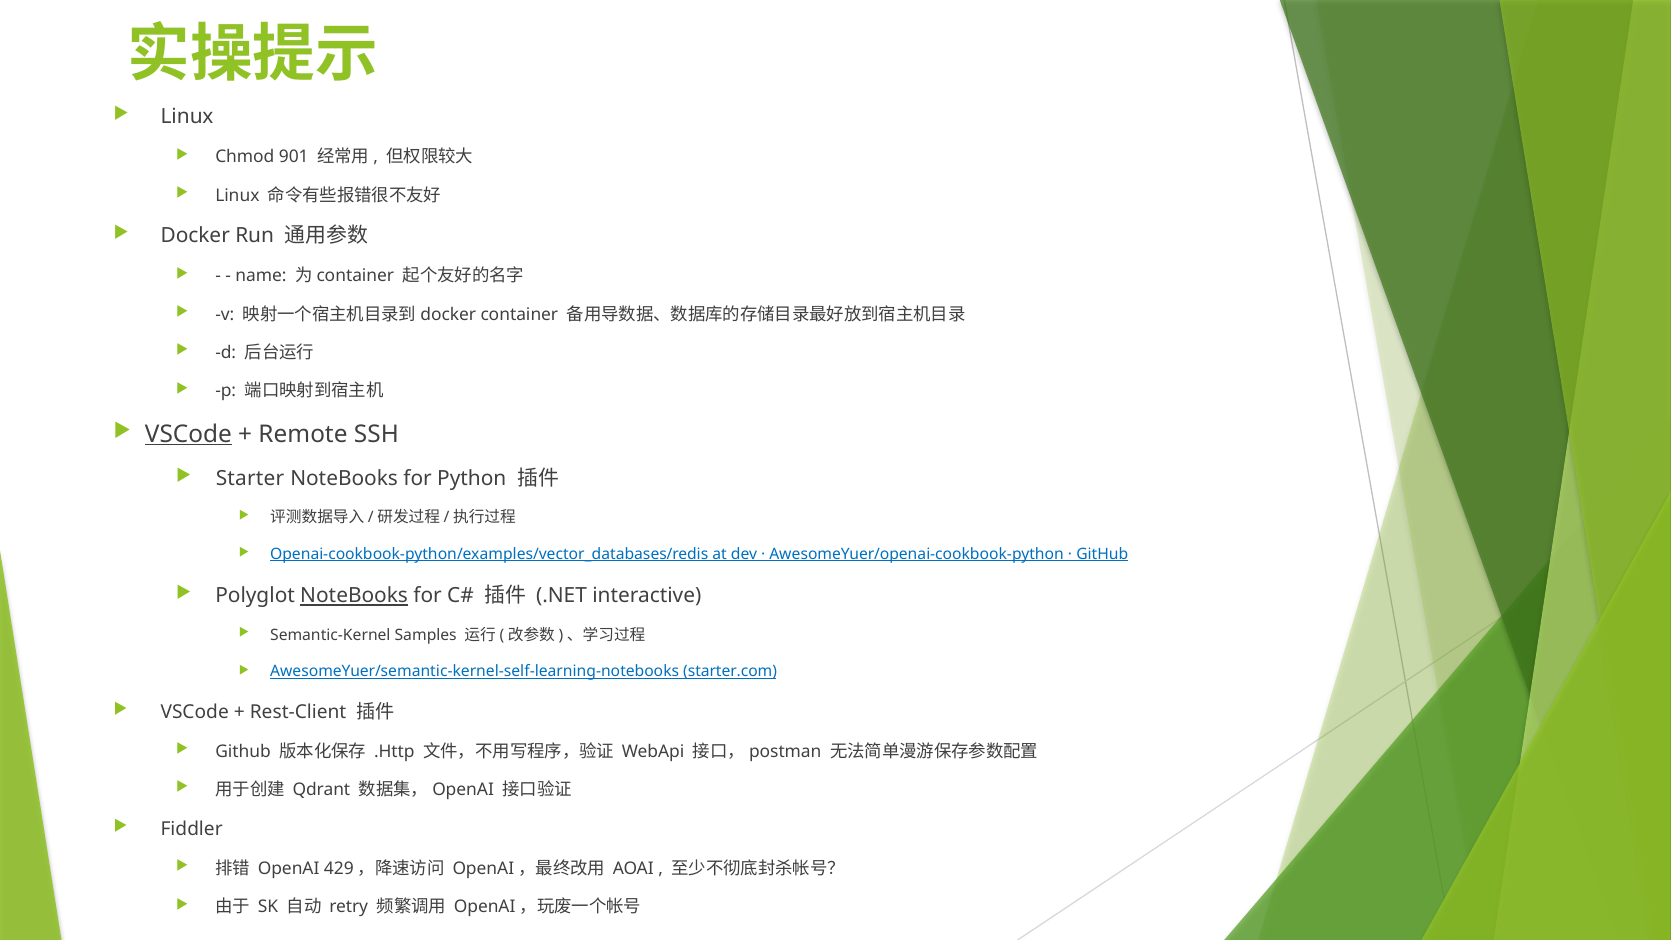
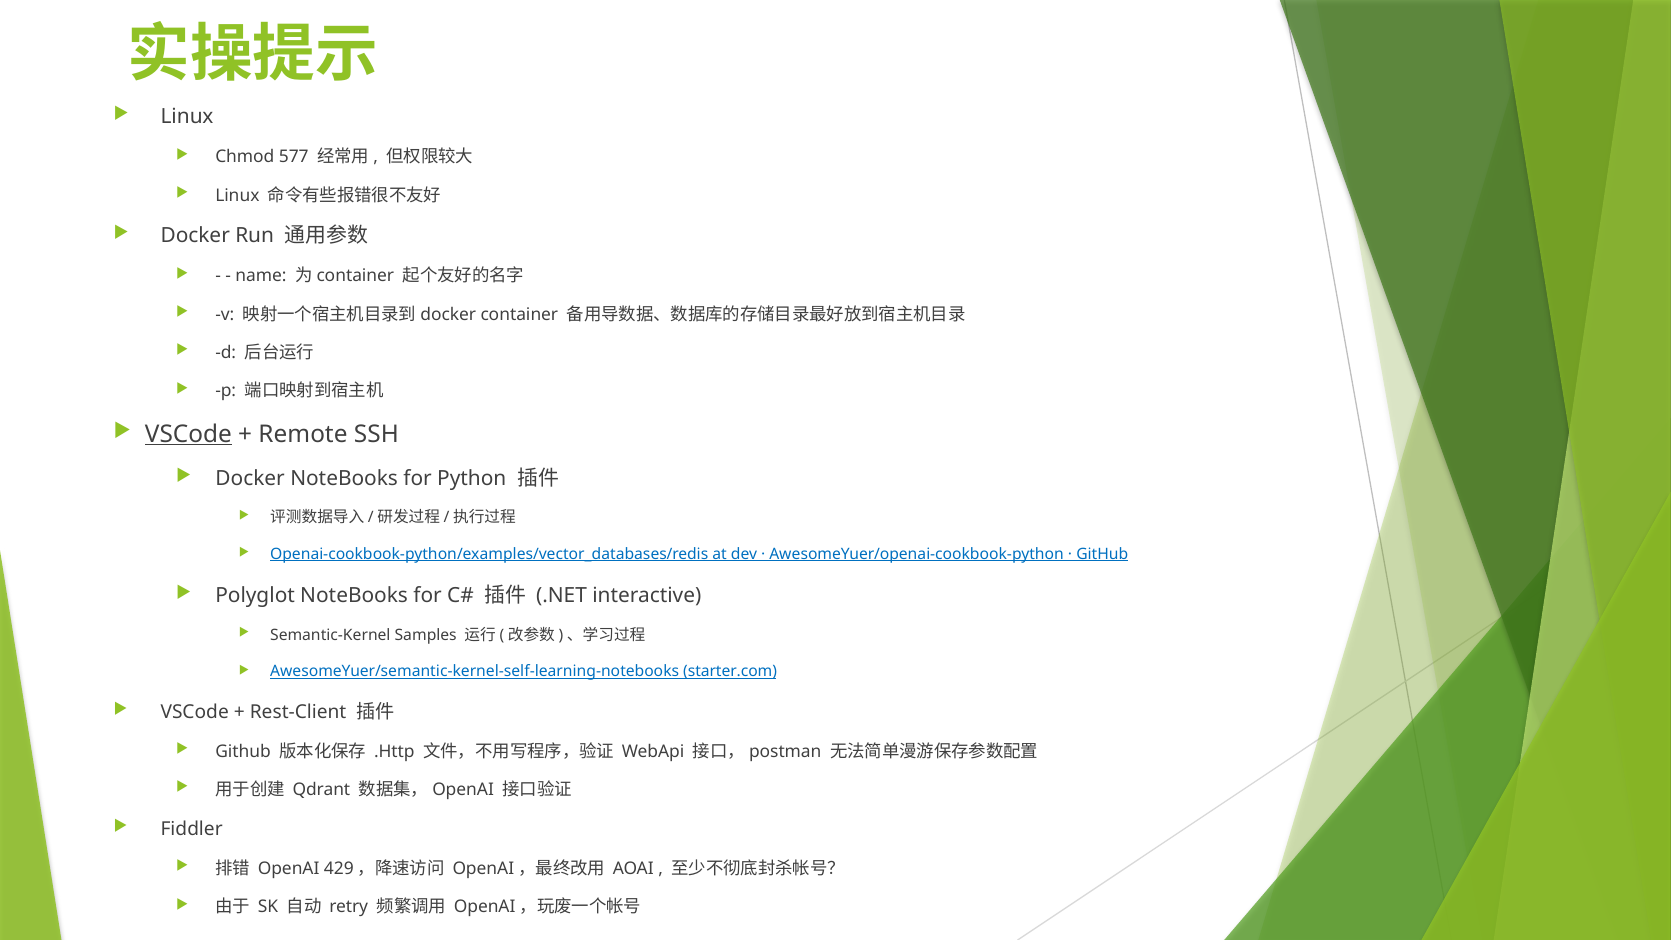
901: 901 -> 577
Starter at (250, 479): Starter -> Docker
NoteBooks at (354, 596) underline: present -> none
